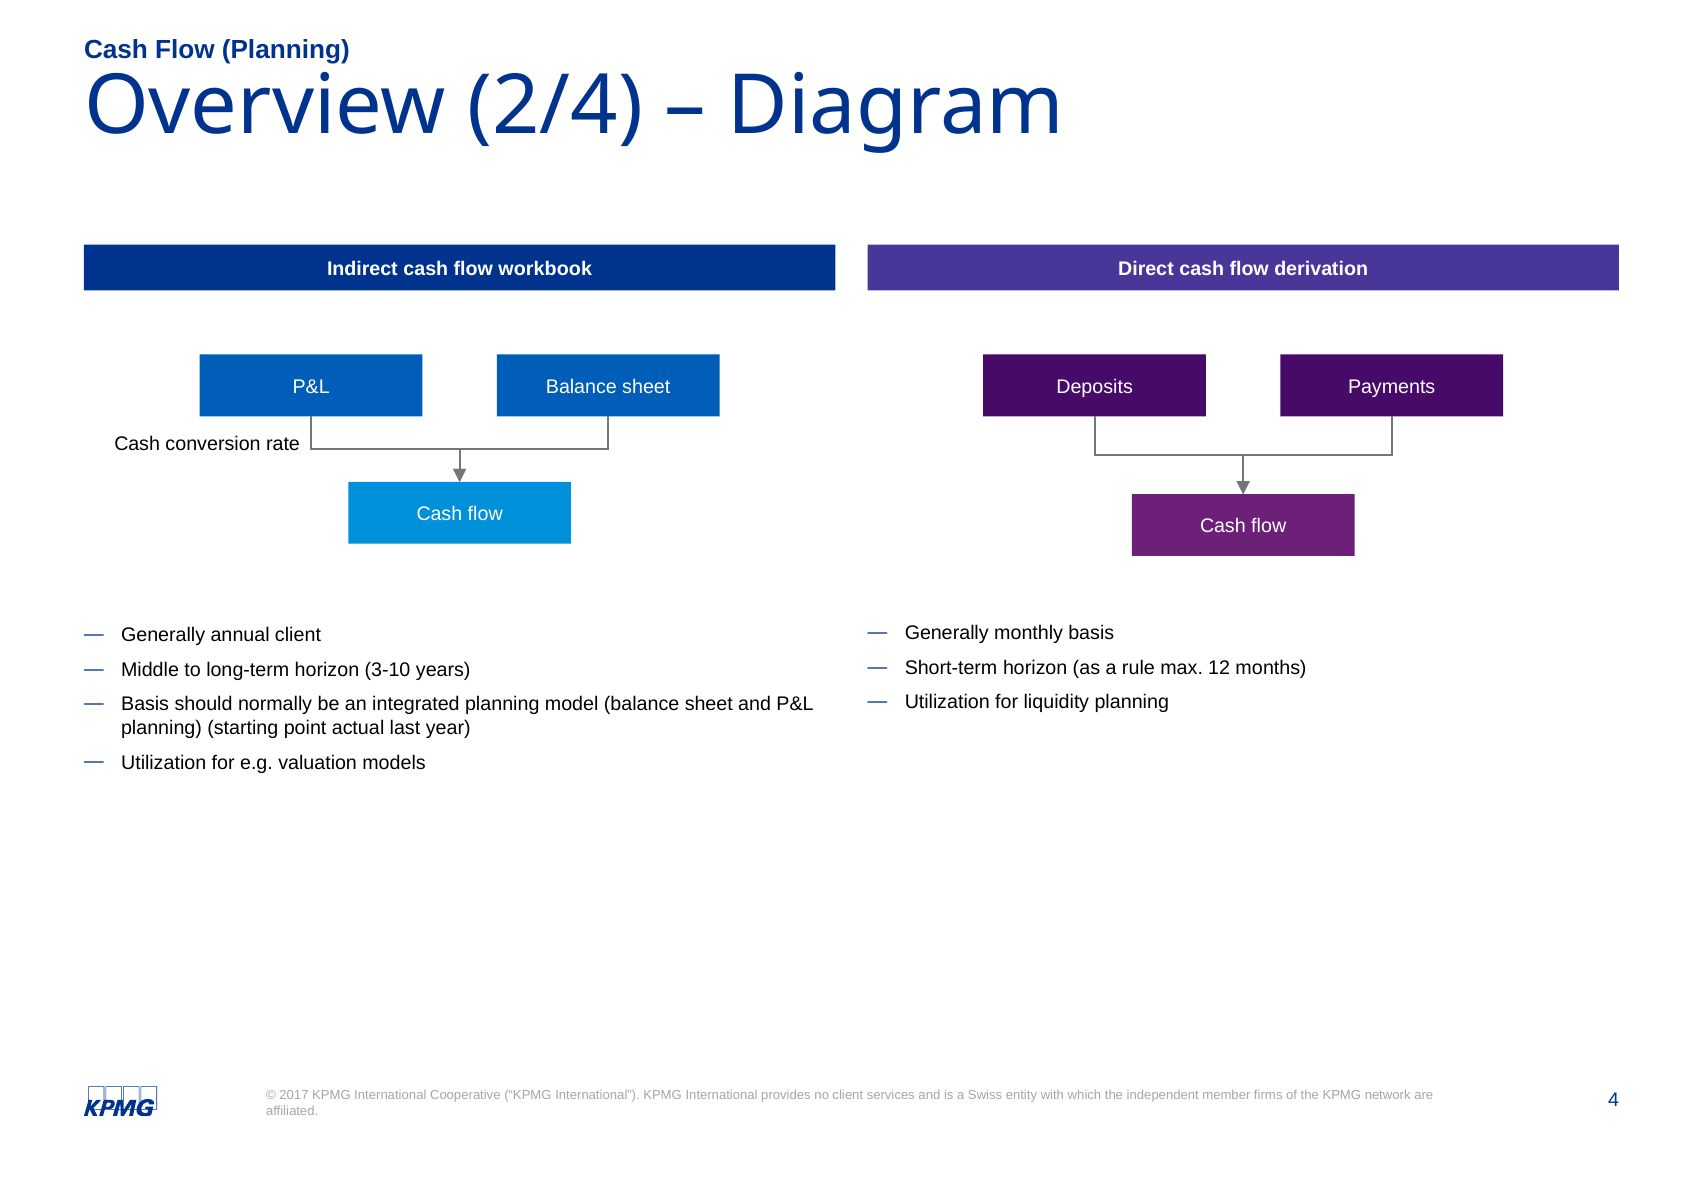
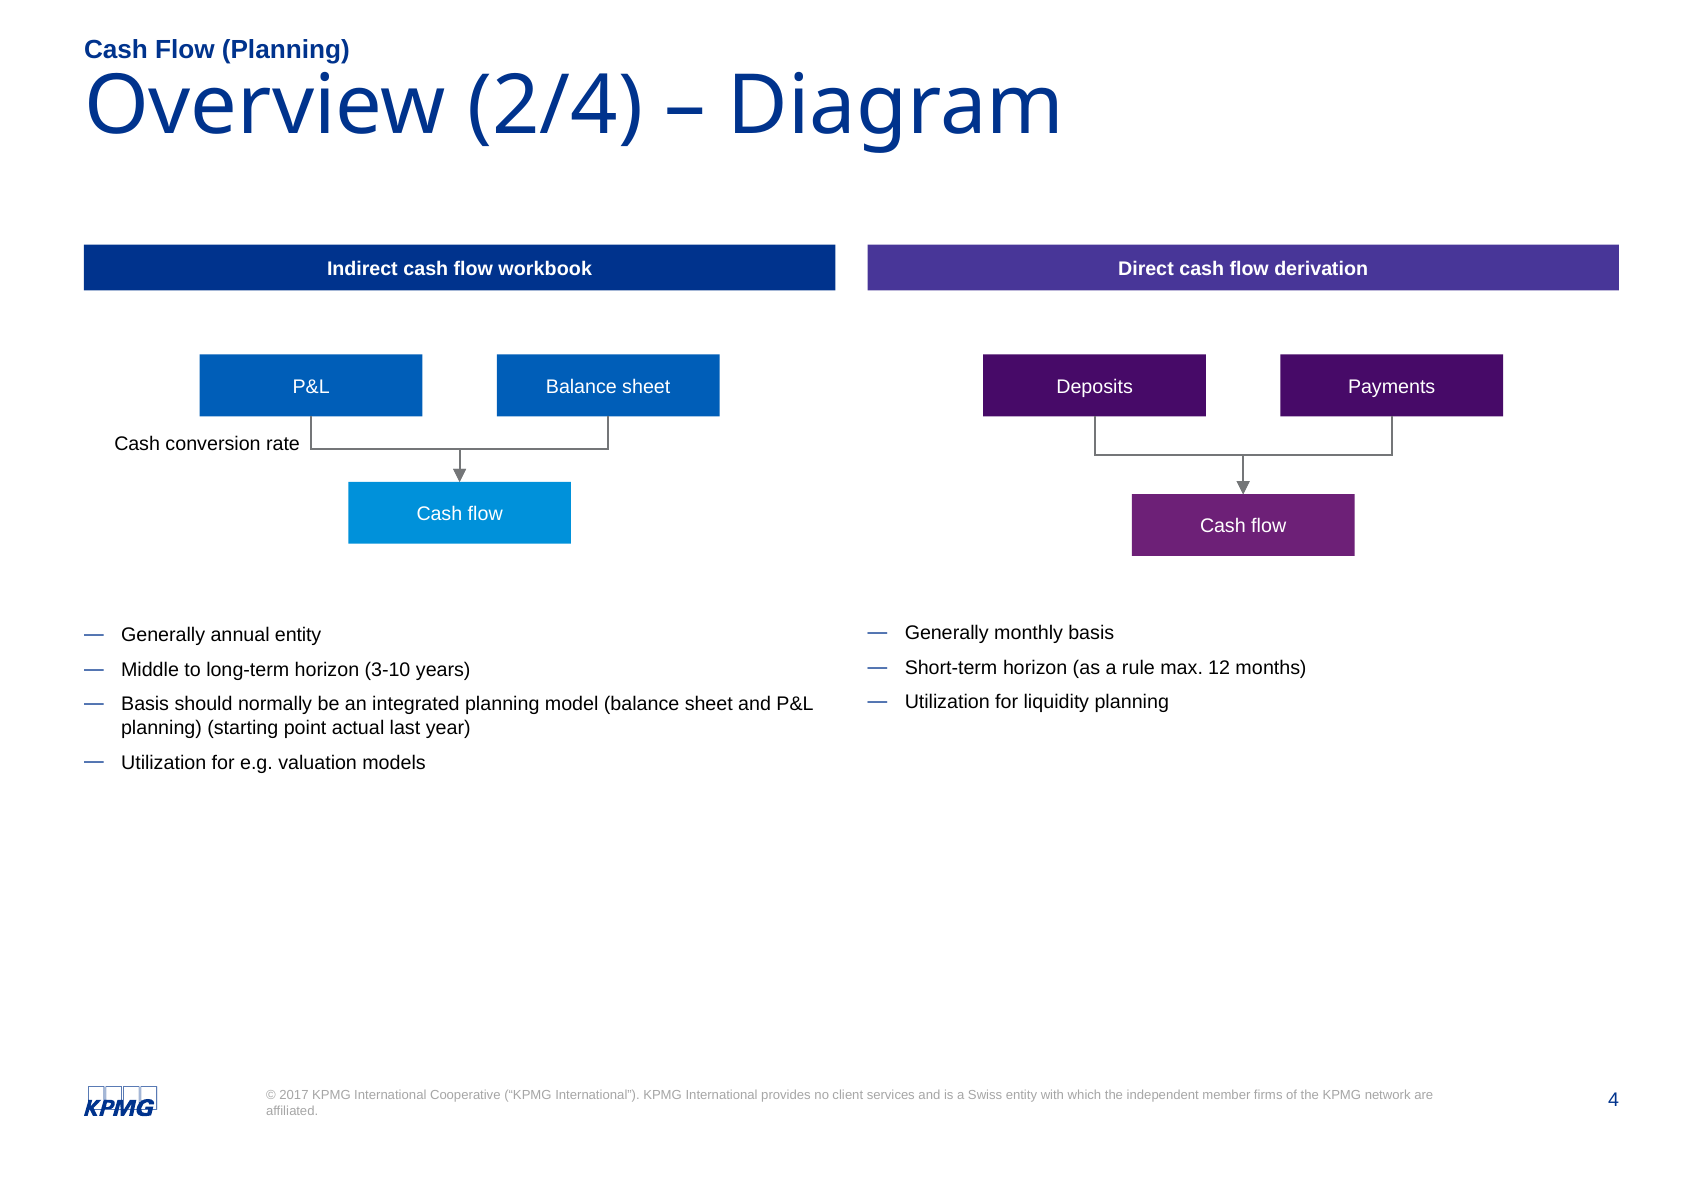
annual client: client -> entity
